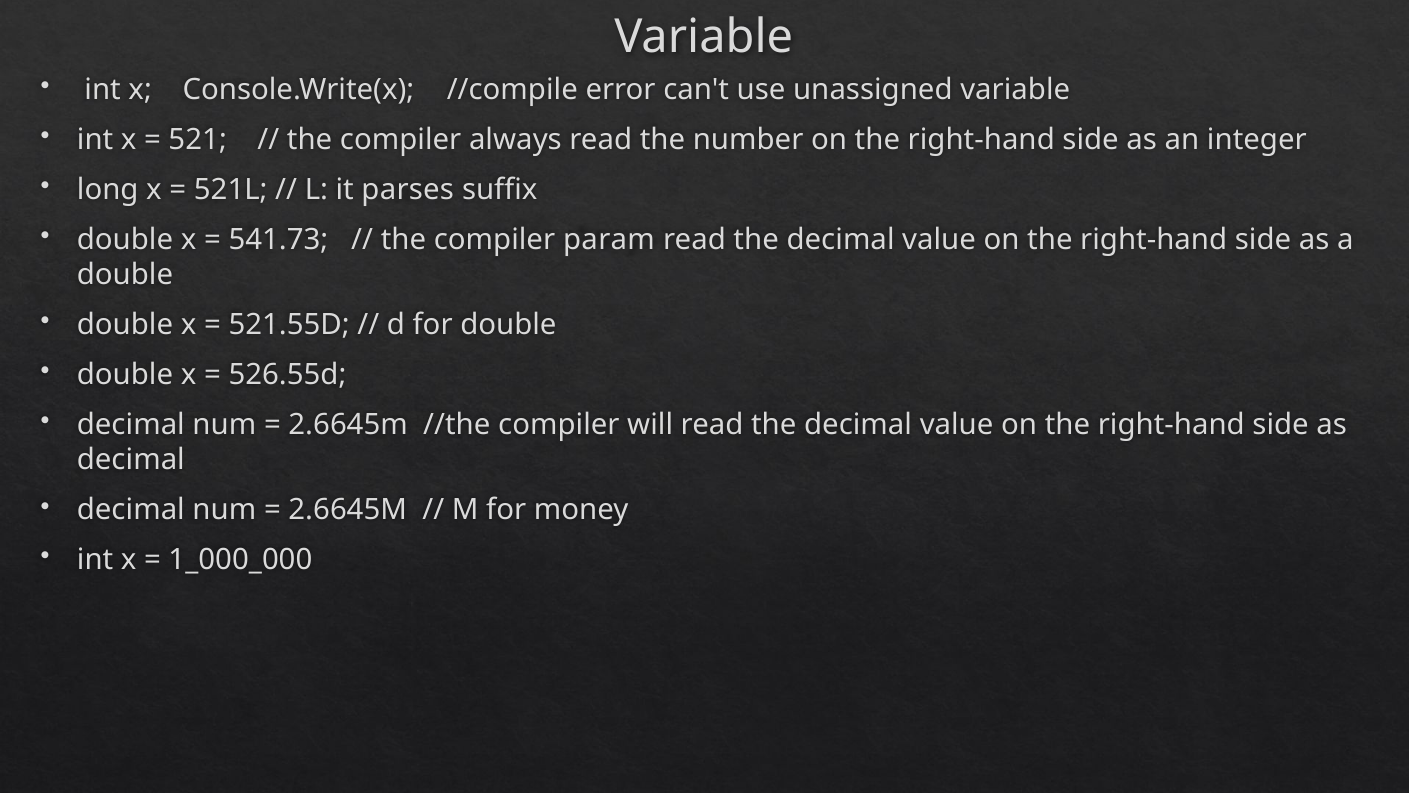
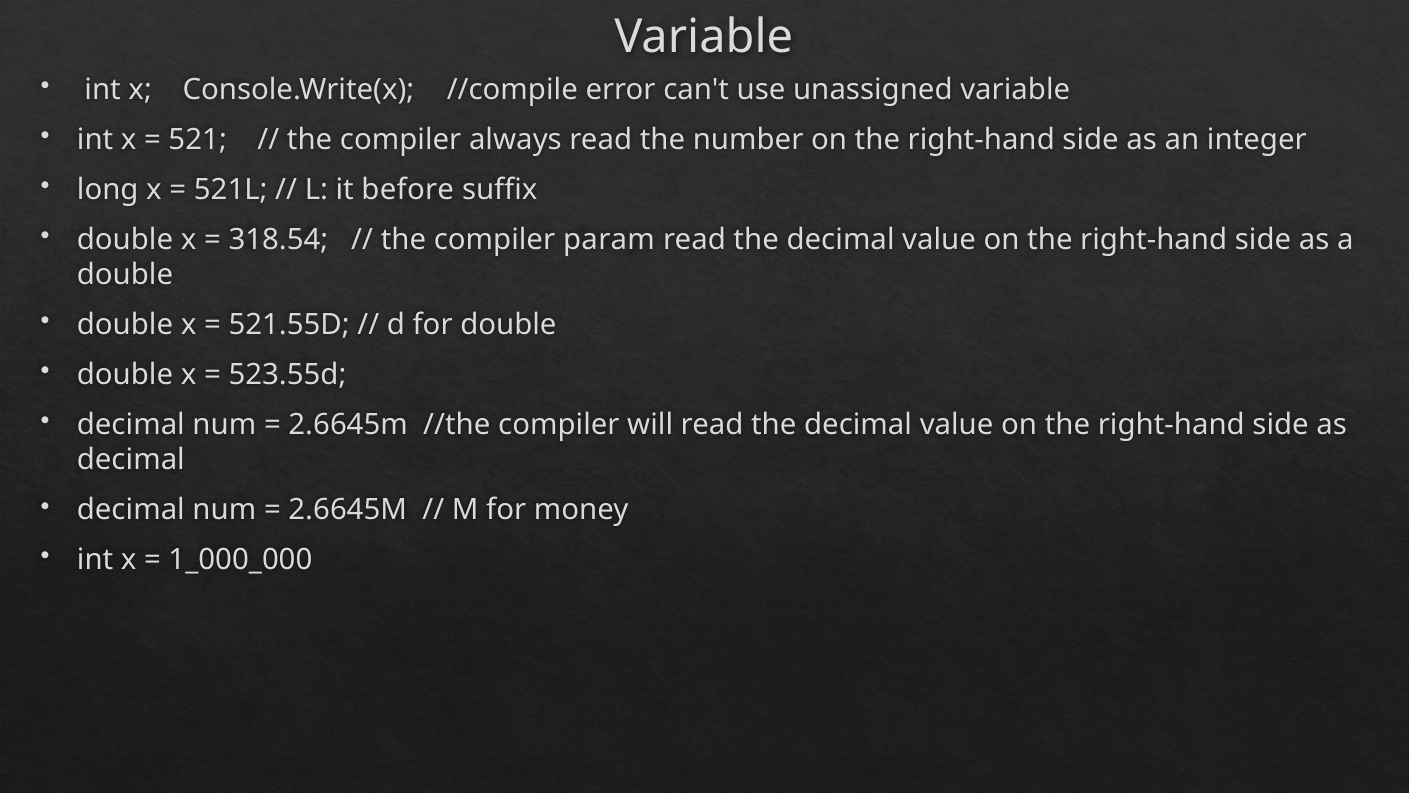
parses: parses -> before
541.73: 541.73 -> 318.54
526.55d: 526.55d -> 523.55d
